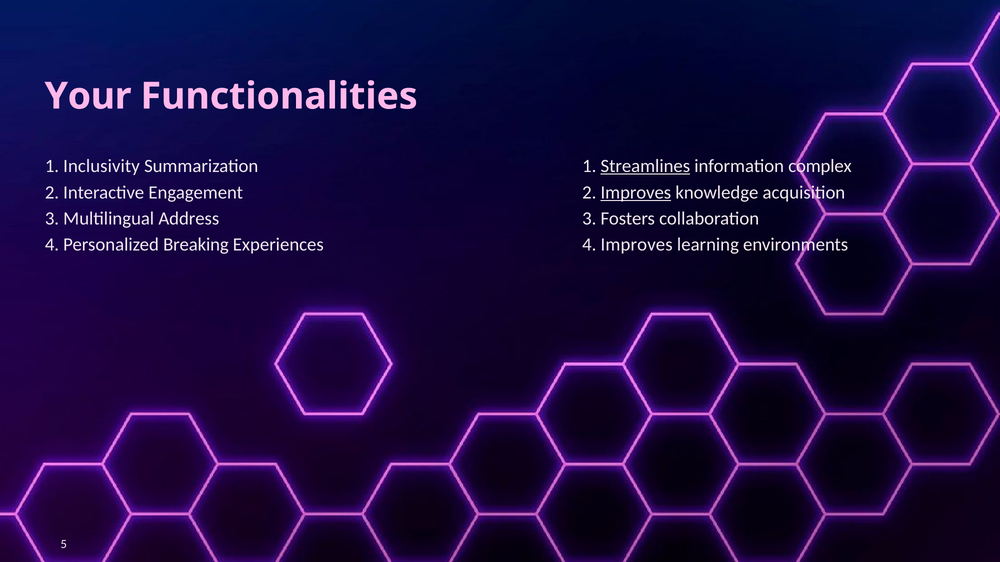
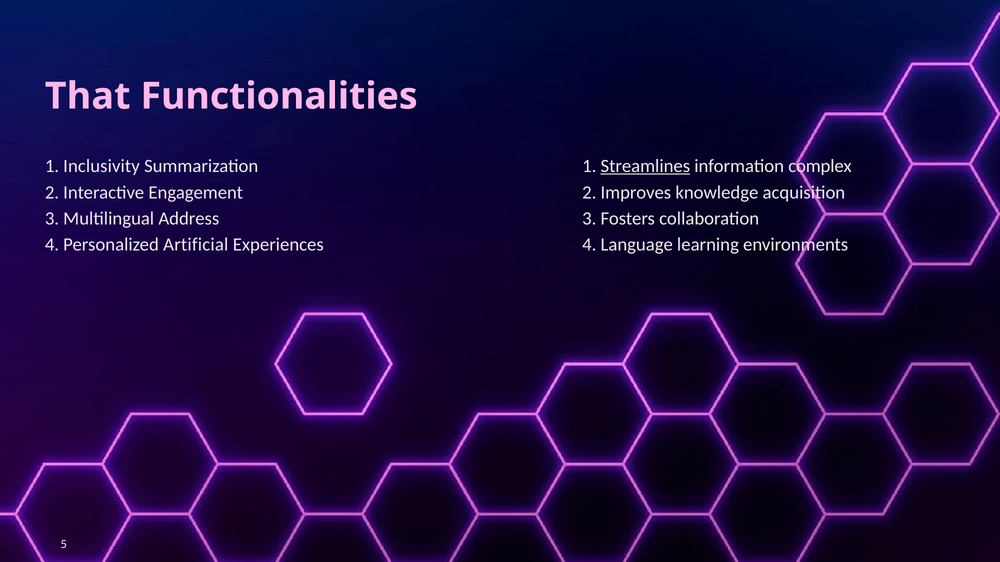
Your: Your -> That
Improves at (636, 193) underline: present -> none
Breaking: Breaking -> Artificial
4 Improves: Improves -> Language
